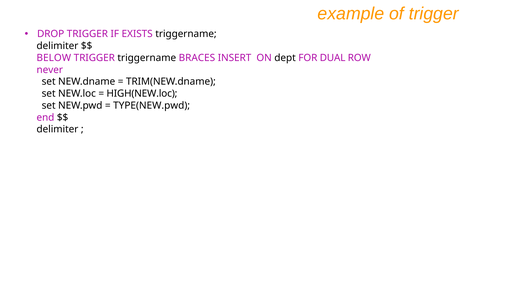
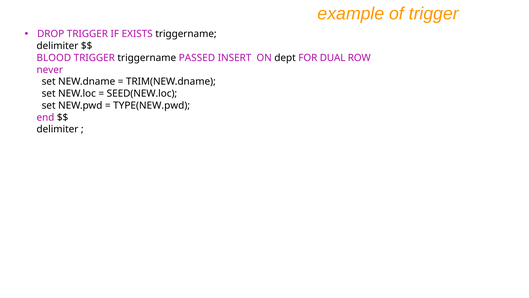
BELOW: BELOW -> BLOOD
BRACES: BRACES -> PASSED
HIGH(NEW.loc: HIGH(NEW.loc -> SEED(NEW.loc
